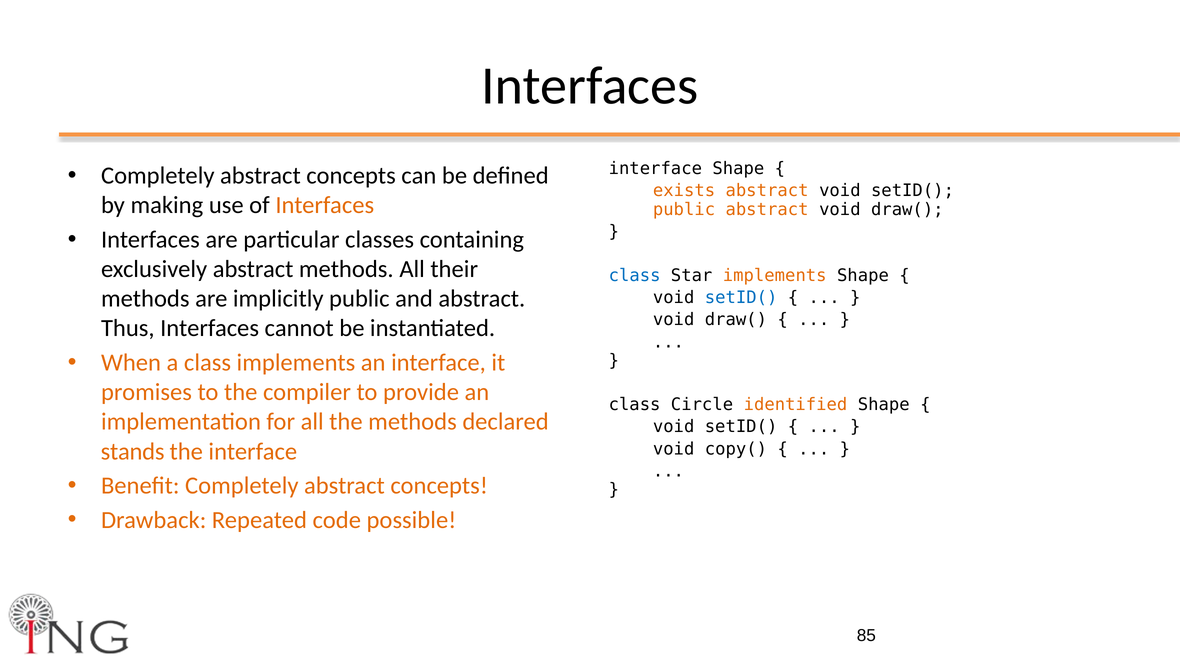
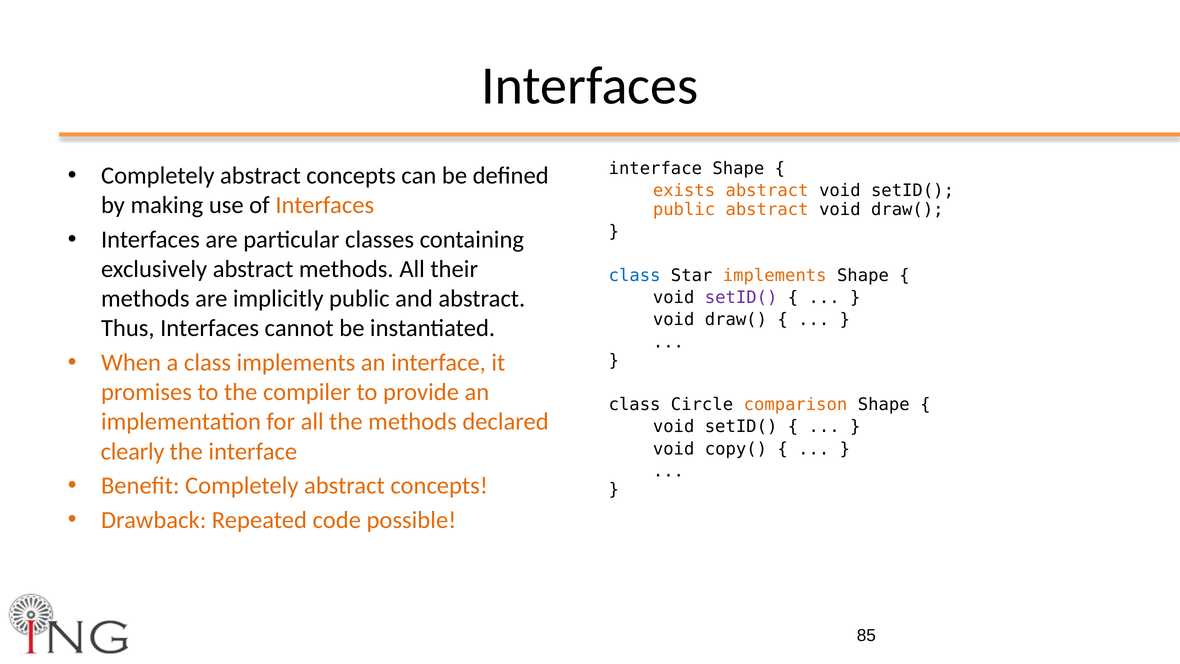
setID( at (741, 298) colour: blue -> purple
identified: identified -> comparison
stands: stands -> clearly
